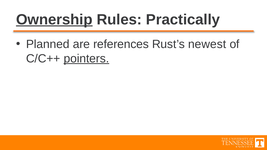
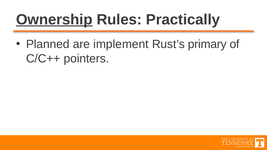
references: references -> implement
newest: newest -> primary
pointers underline: present -> none
